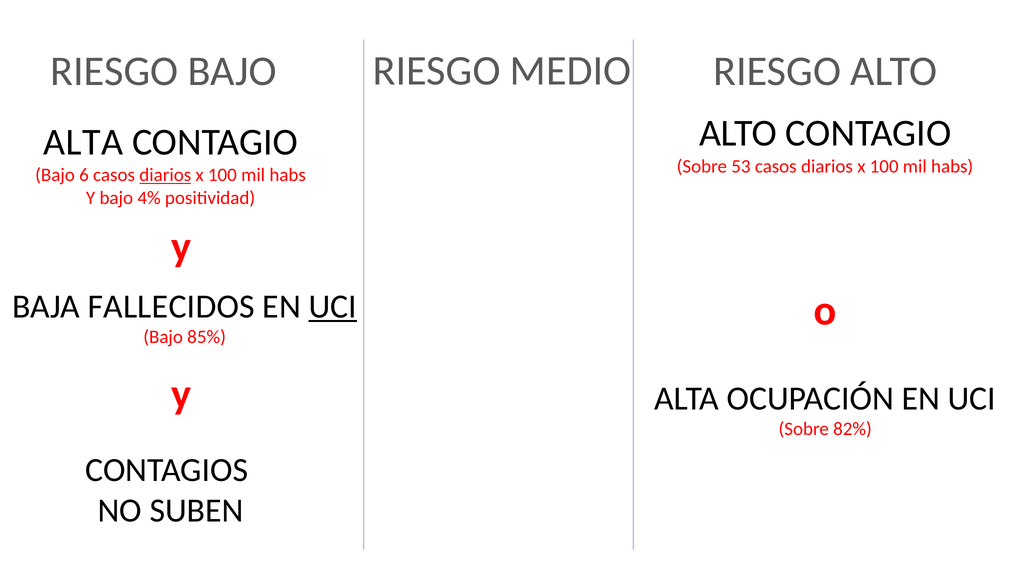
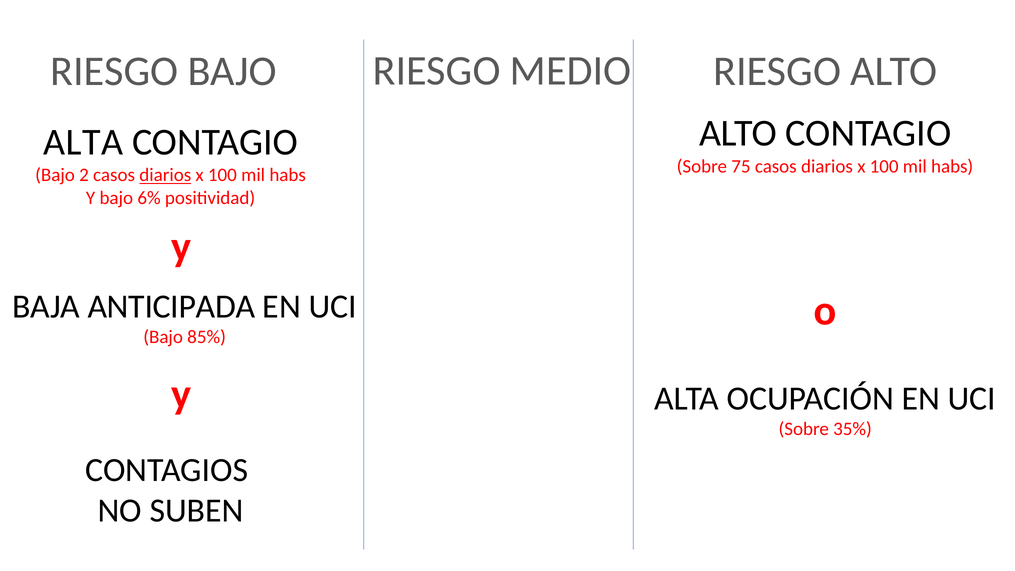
53: 53 -> 75
6: 6 -> 2
4%: 4% -> 6%
FALLECIDOS: FALLECIDOS -> ANTICIPADA
UCI at (333, 306) underline: present -> none
82%: 82% -> 35%
